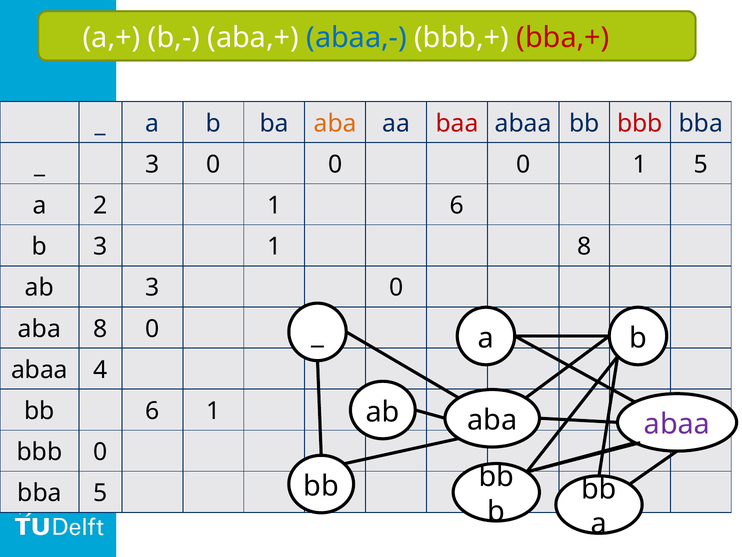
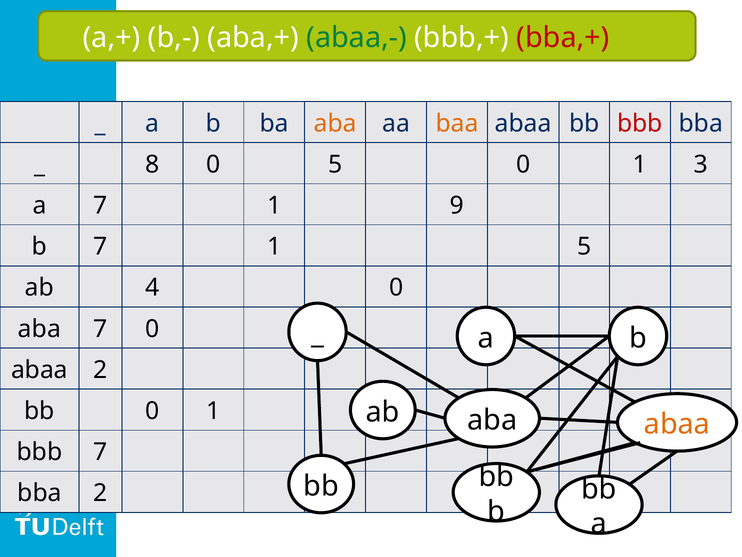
abaa,- colour: blue -> green
baa colour: red -> orange
3 at (152, 164): 3 -> 8
0 at (335, 164): 0 -> 5
1 5: 5 -> 3
a 2: 2 -> 7
1 6: 6 -> 9
b 3: 3 -> 7
1 8: 8 -> 5
ab 3: 3 -> 4
aba 8: 8 -> 7
abaa 4: 4 -> 2
bb 6: 6 -> 0
abaa at (677, 424) colour: purple -> orange
bbb 0: 0 -> 7
bba 5: 5 -> 2
